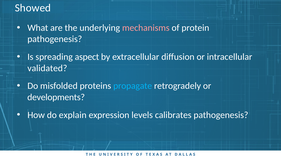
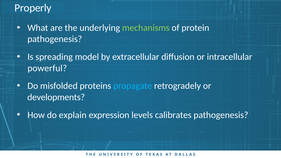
Showed: Showed -> Properly
mechanisms colour: pink -> light green
aspect: aspect -> model
validated: validated -> powerful
